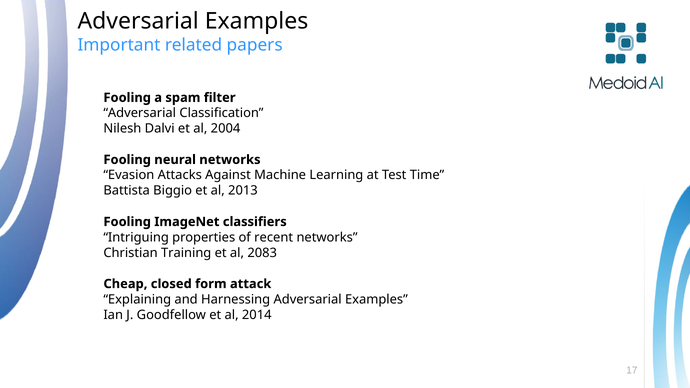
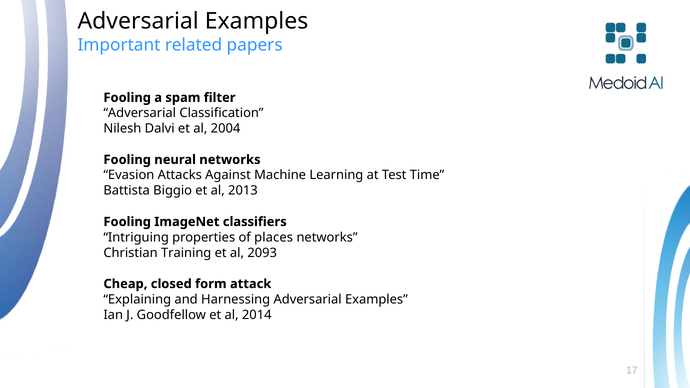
recent: recent -> places
2083: 2083 -> 2093
